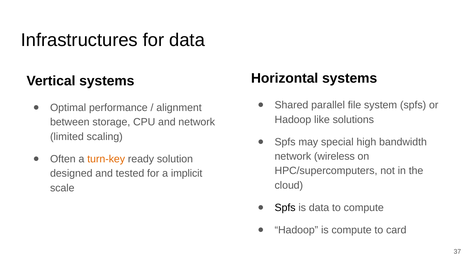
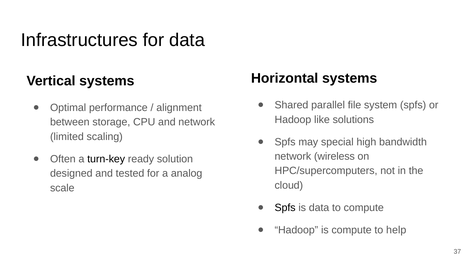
turn-key colour: orange -> black
implicit: implicit -> analog
card: card -> help
